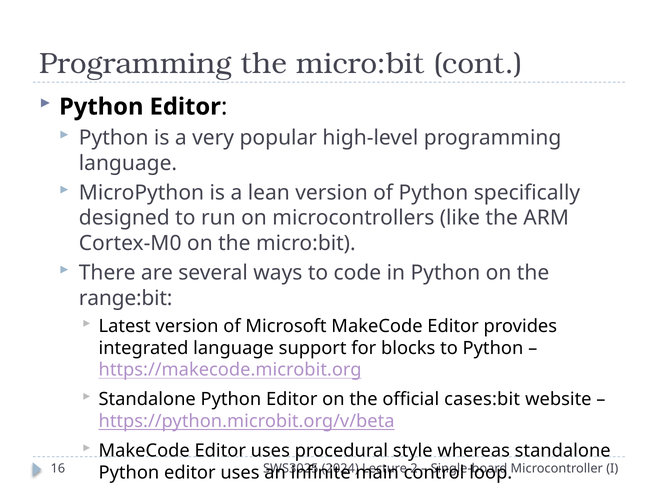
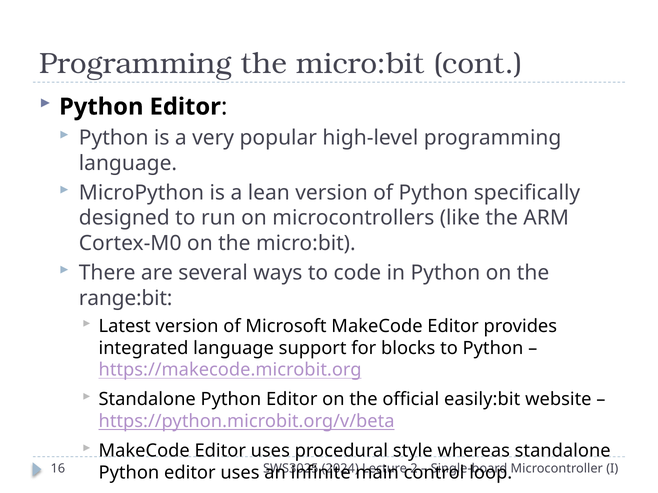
cases:bit: cases:bit -> easily:bit
